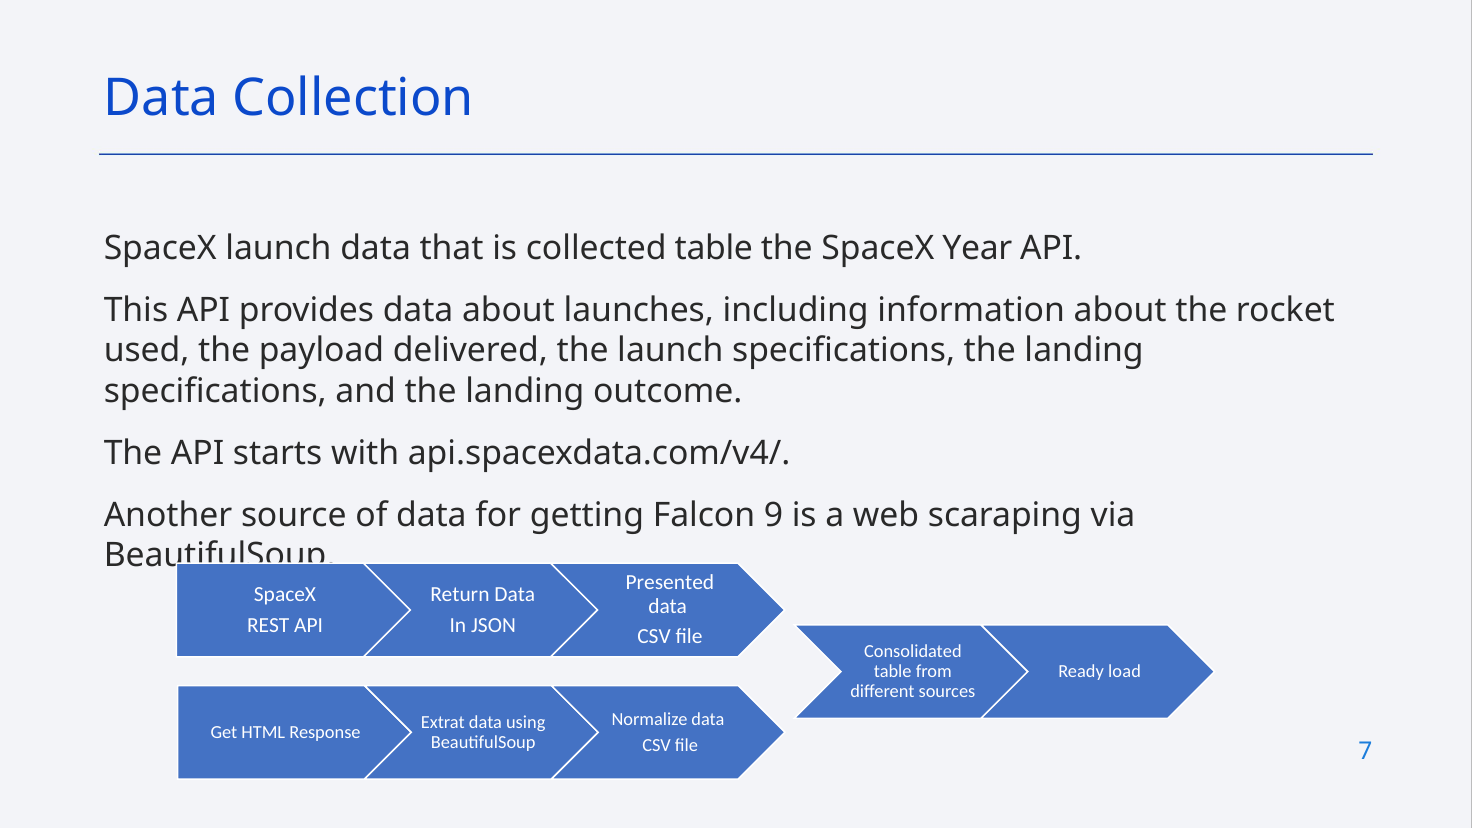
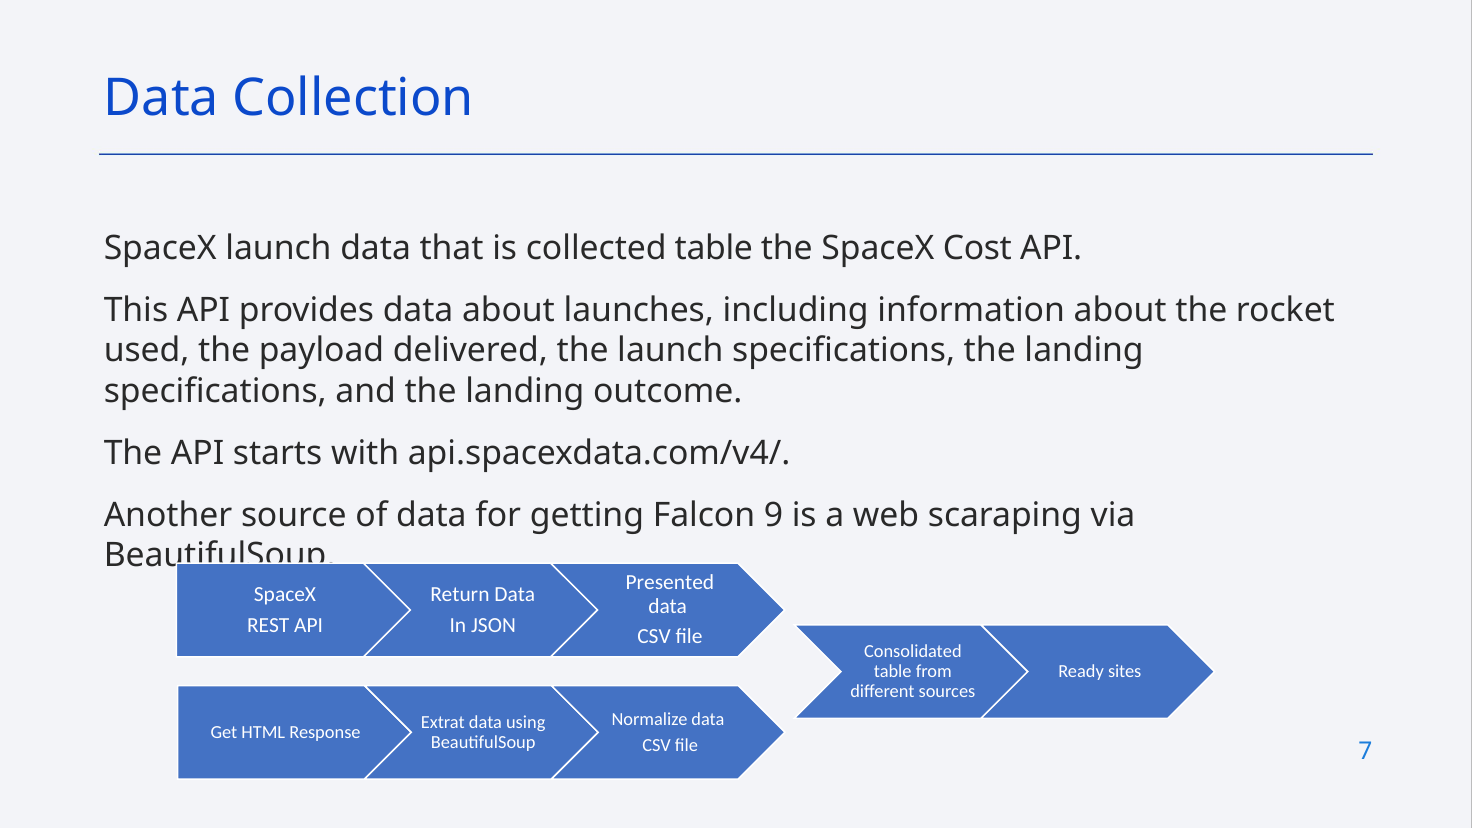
Year: Year -> Cost
load: load -> sites
